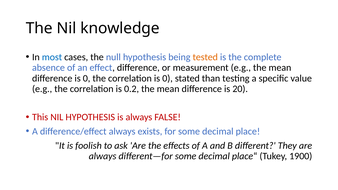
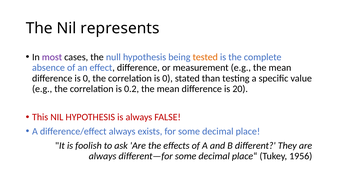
knowledge: knowledge -> represents
most colour: blue -> purple
1900: 1900 -> 1956
